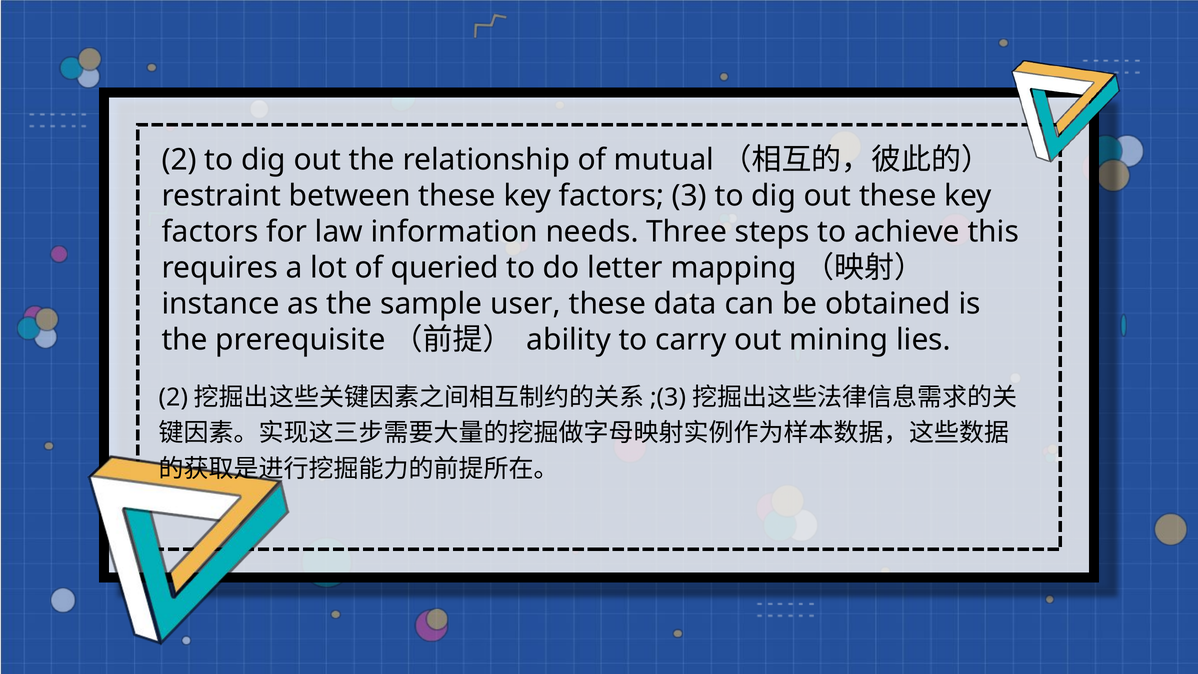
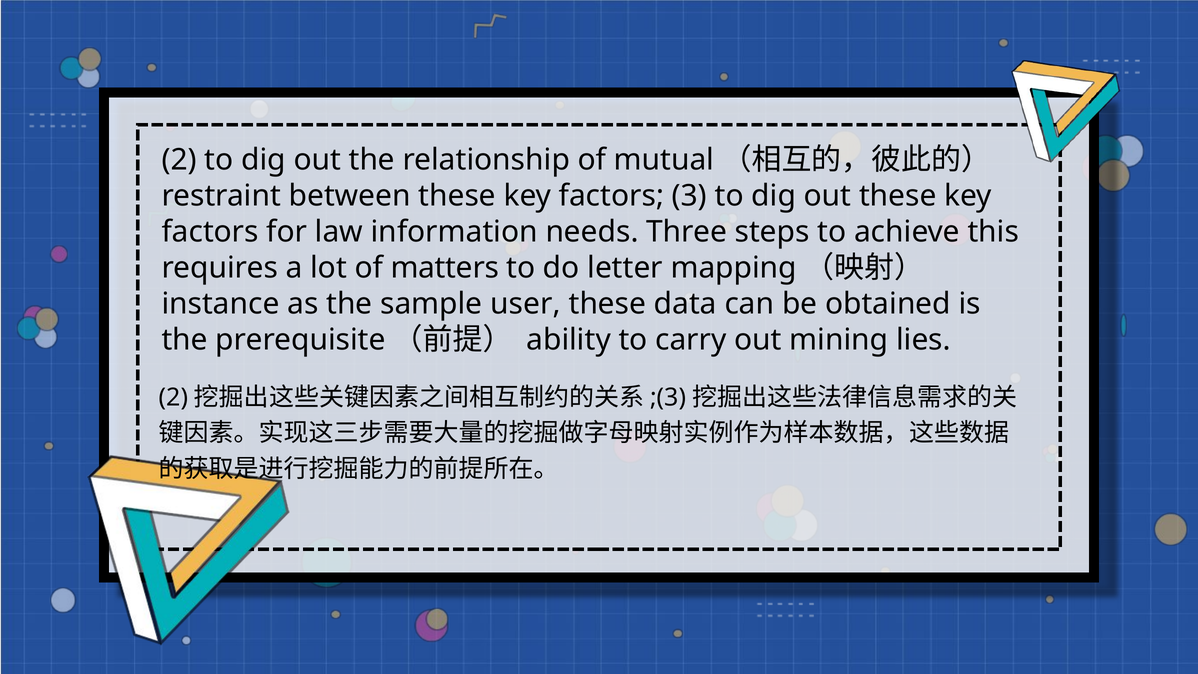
queried: queried -> matters
